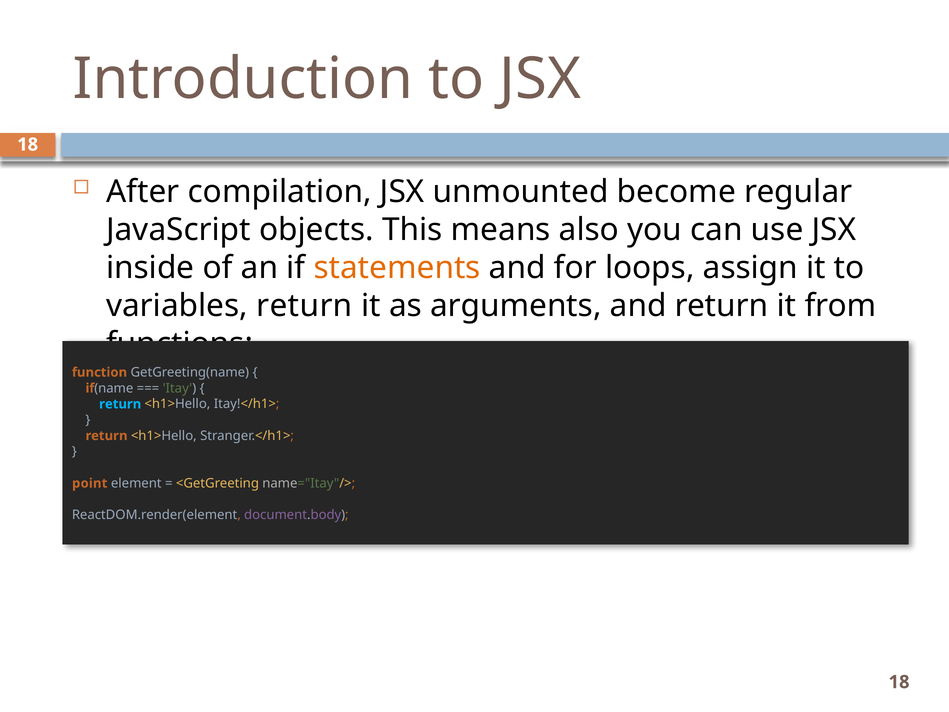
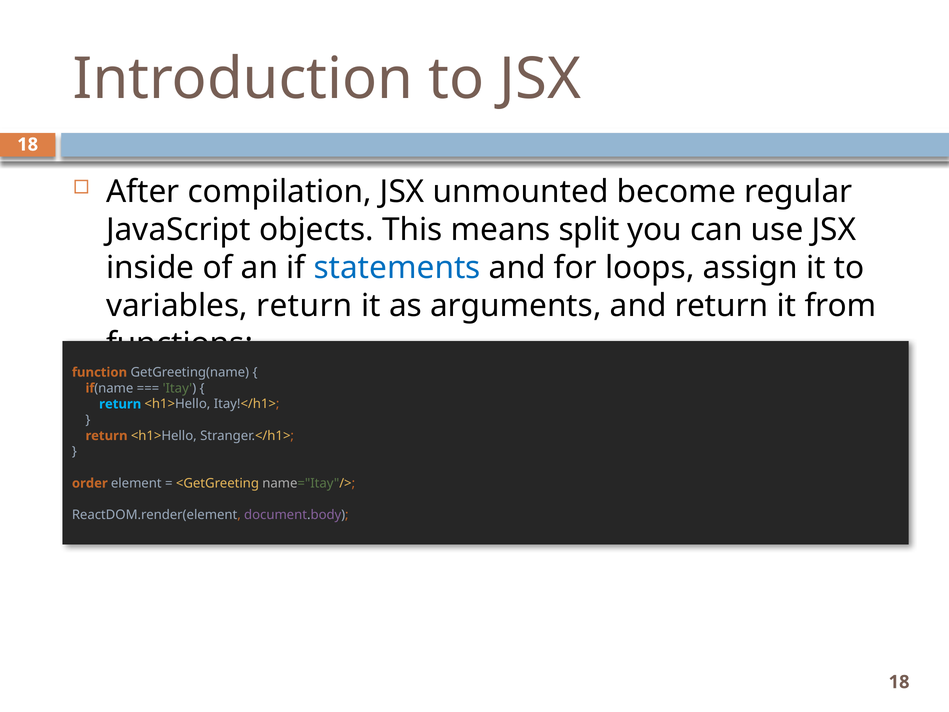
also: also -> split
statements colour: orange -> blue
point: point -> order
